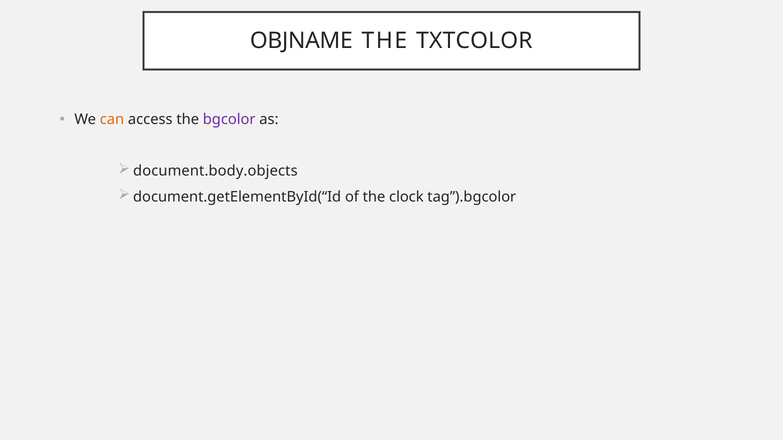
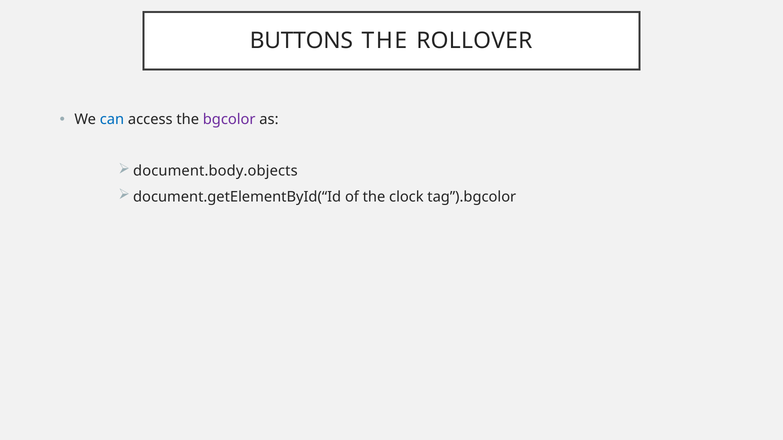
OBJNAME: OBJNAME -> BUTTONS
TXTCOLOR: TXTCOLOR -> ROLLOVER
can colour: orange -> blue
